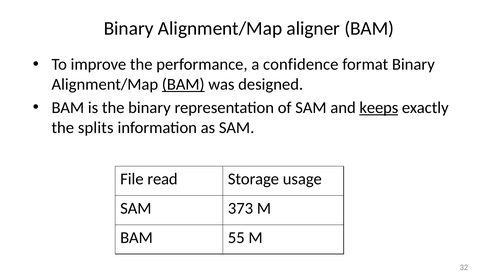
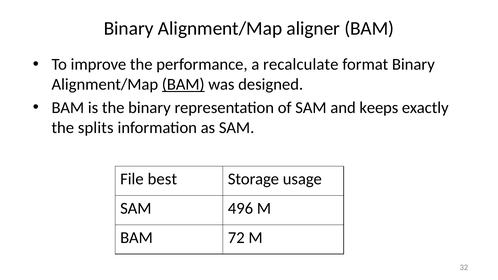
confidence: confidence -> recalculate
keeps underline: present -> none
read: read -> best
373: 373 -> 496
55: 55 -> 72
